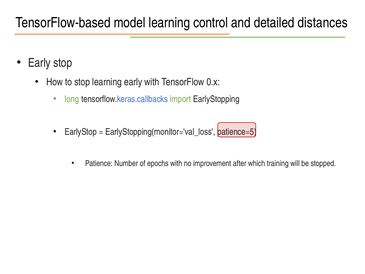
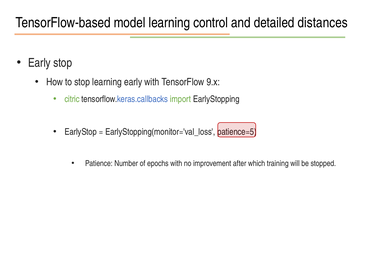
0.x: 0.x -> 9.x
long: long -> citric
